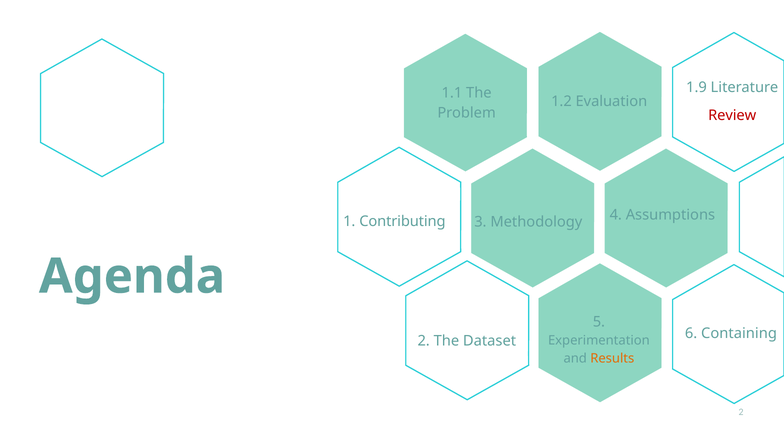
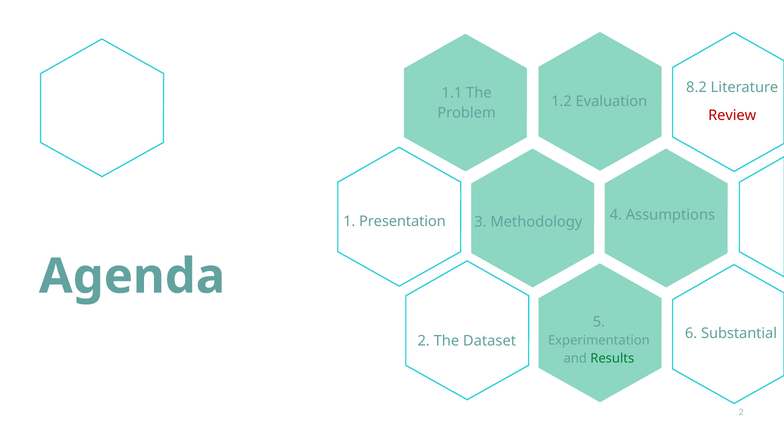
1.9: 1.9 -> 8.2
Contributing: Contributing -> Presentation
Containing: Containing -> Substantial
Results colour: orange -> green
